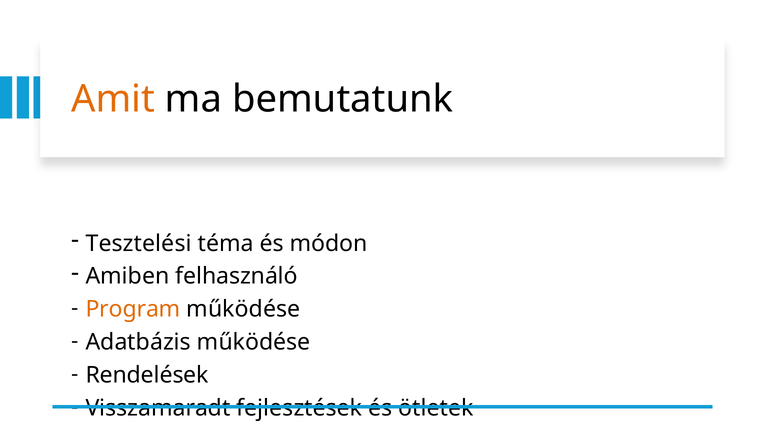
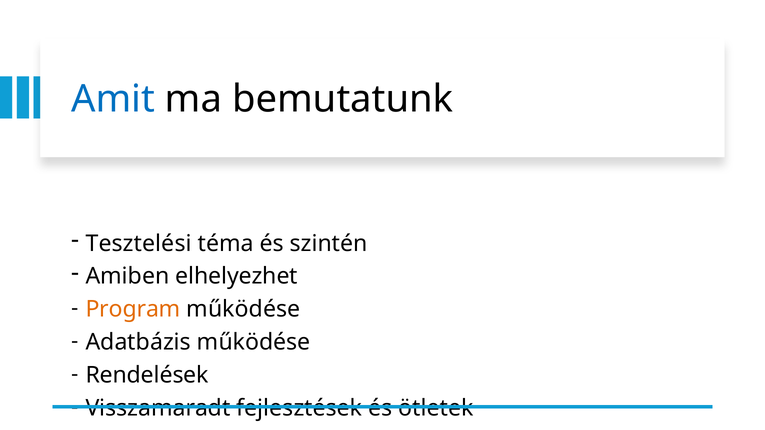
Amit colour: orange -> blue
módon: módon -> szintén
felhasználó: felhasználó -> elhelyezhet
